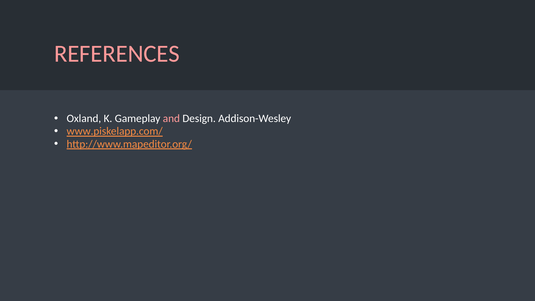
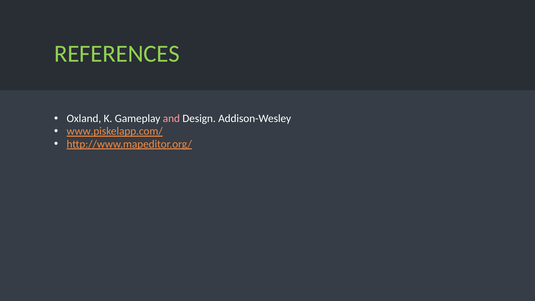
REFERENCES colour: pink -> light green
